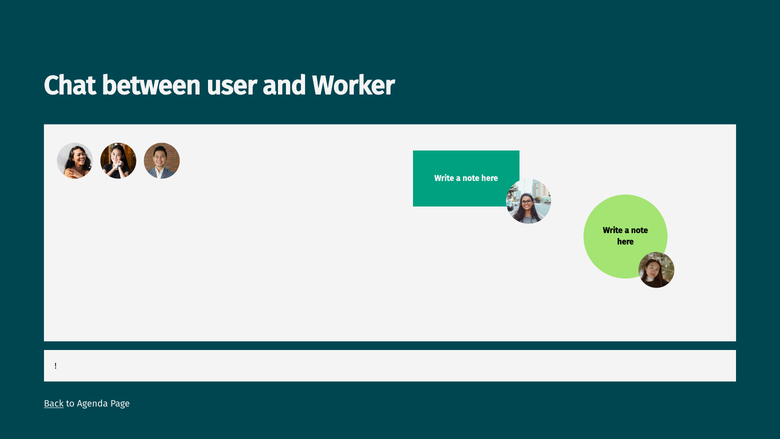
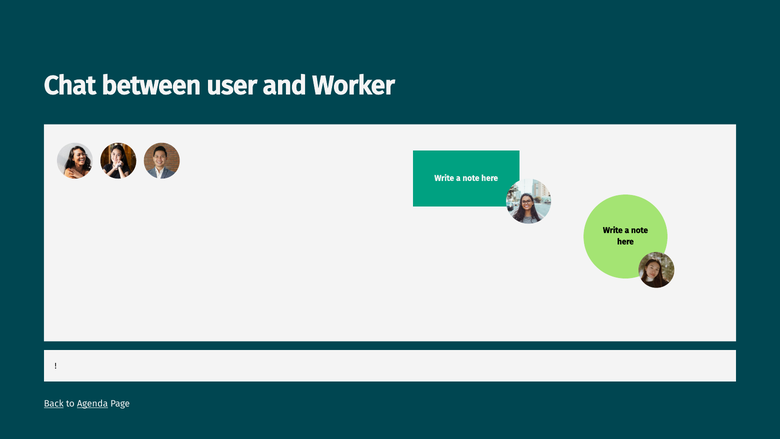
Agenda underline: none -> present
